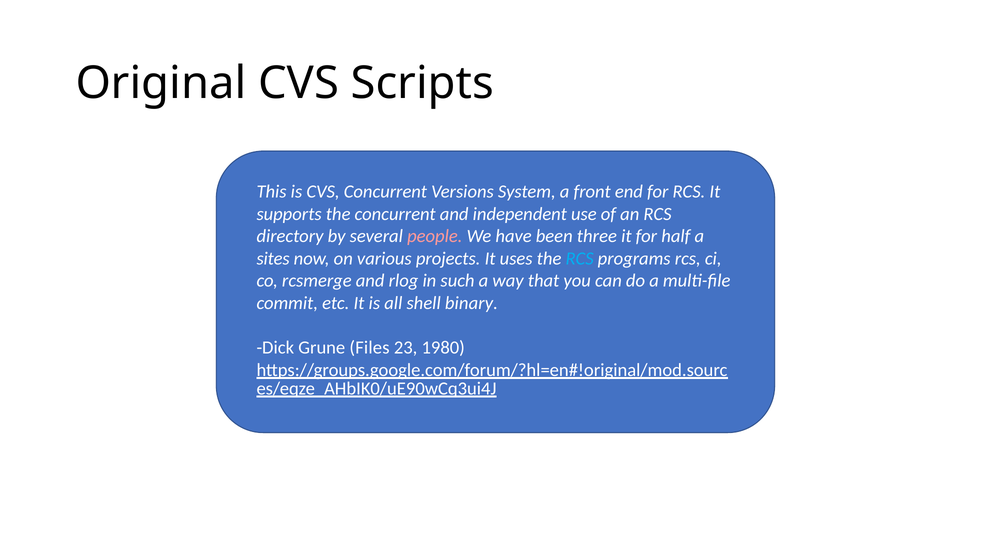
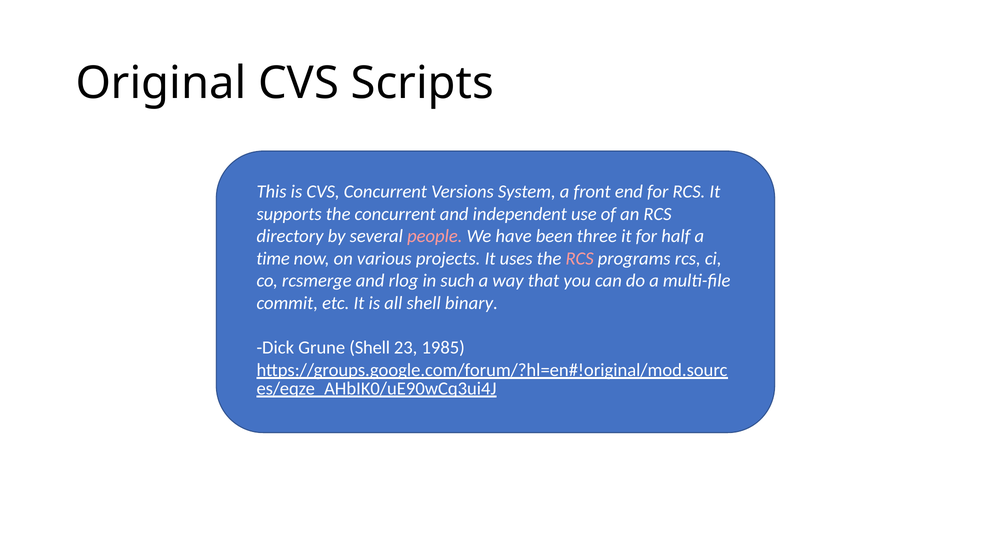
sites: sites -> time
RCS at (580, 259) colour: light blue -> pink
Grune Files: Files -> Shell
1980: 1980 -> 1985
